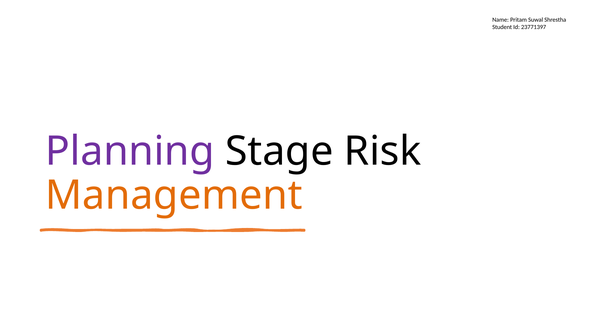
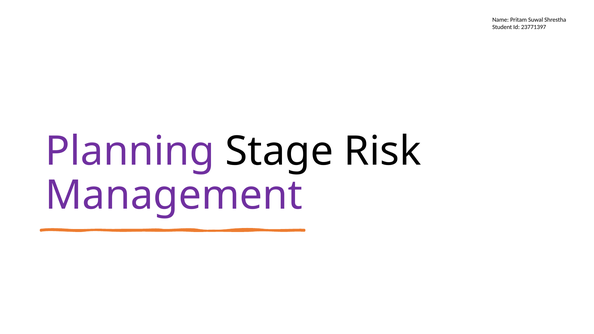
Management colour: orange -> purple
